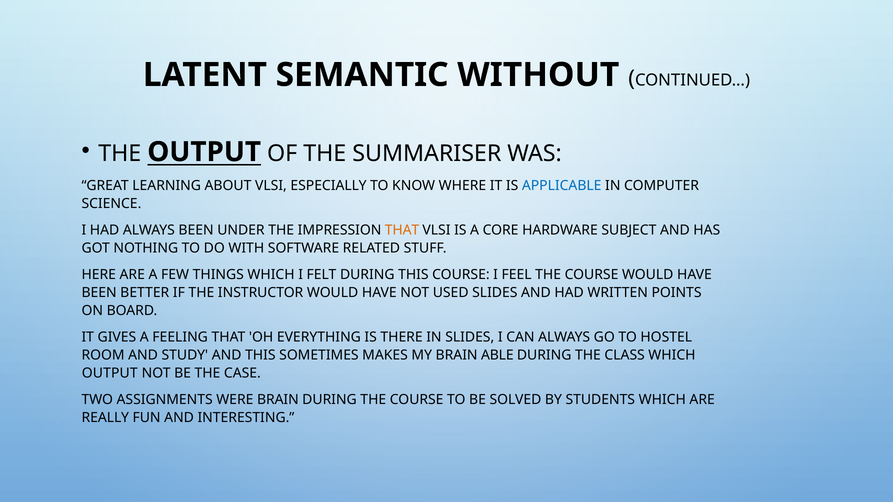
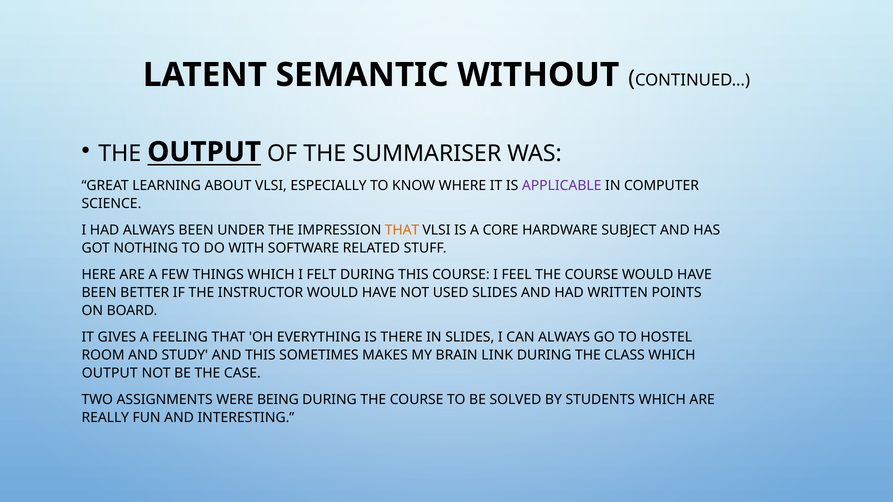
APPLICABLE colour: blue -> purple
ABLE: ABLE -> LINK
WERE BRAIN: BRAIN -> BEING
